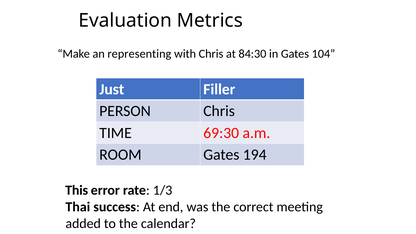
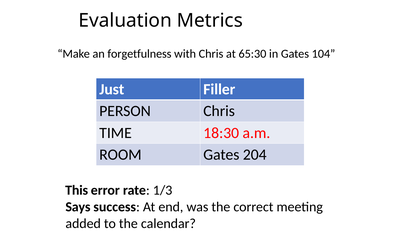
representing: representing -> forgetfulness
84:30: 84:30 -> 65:30
69:30: 69:30 -> 18:30
194: 194 -> 204
Thai: Thai -> Says
